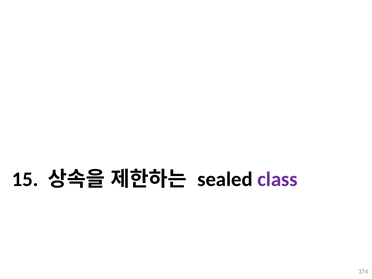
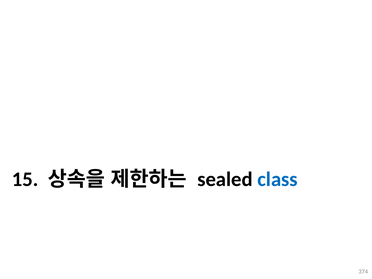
class colour: purple -> blue
